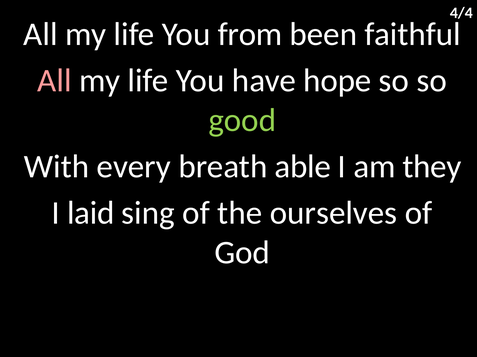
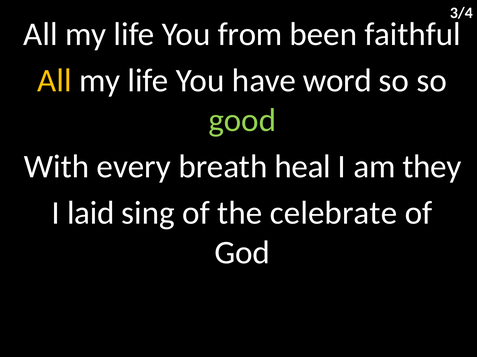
4/4: 4/4 -> 3/4
All at (54, 81) colour: pink -> yellow
hope: hope -> word
able: able -> heal
ourselves: ourselves -> celebrate
